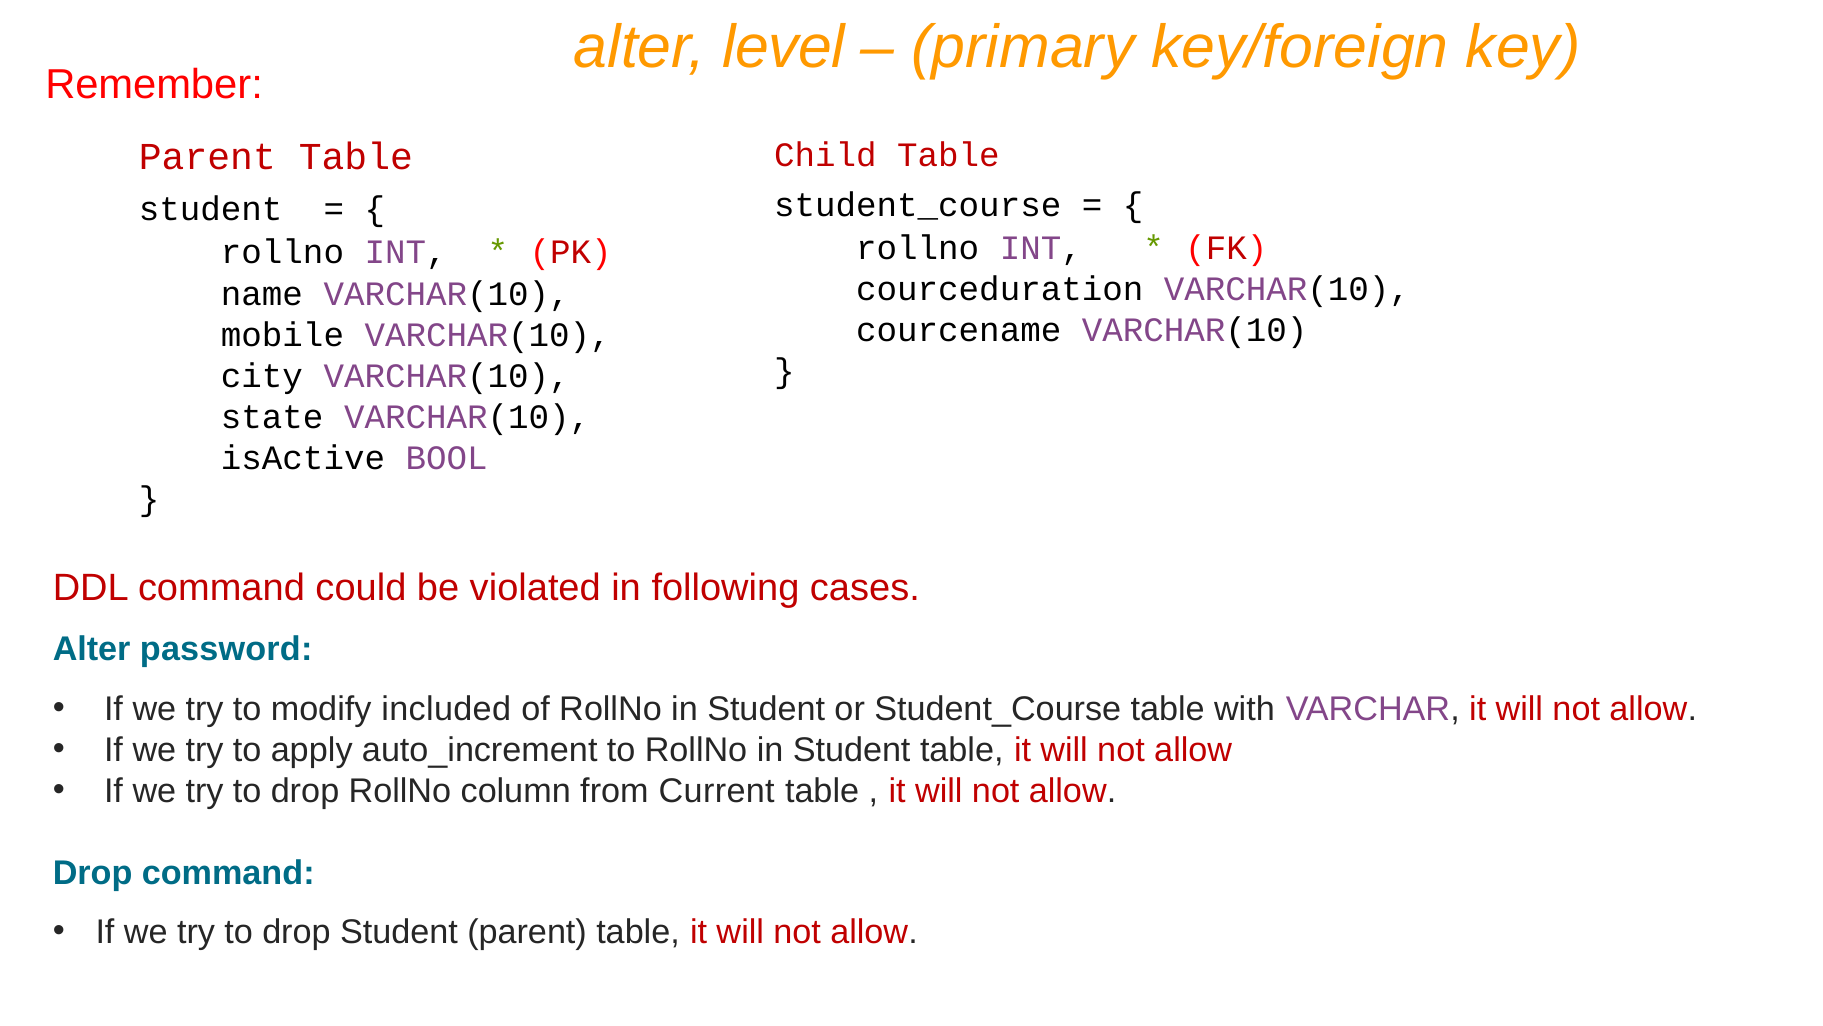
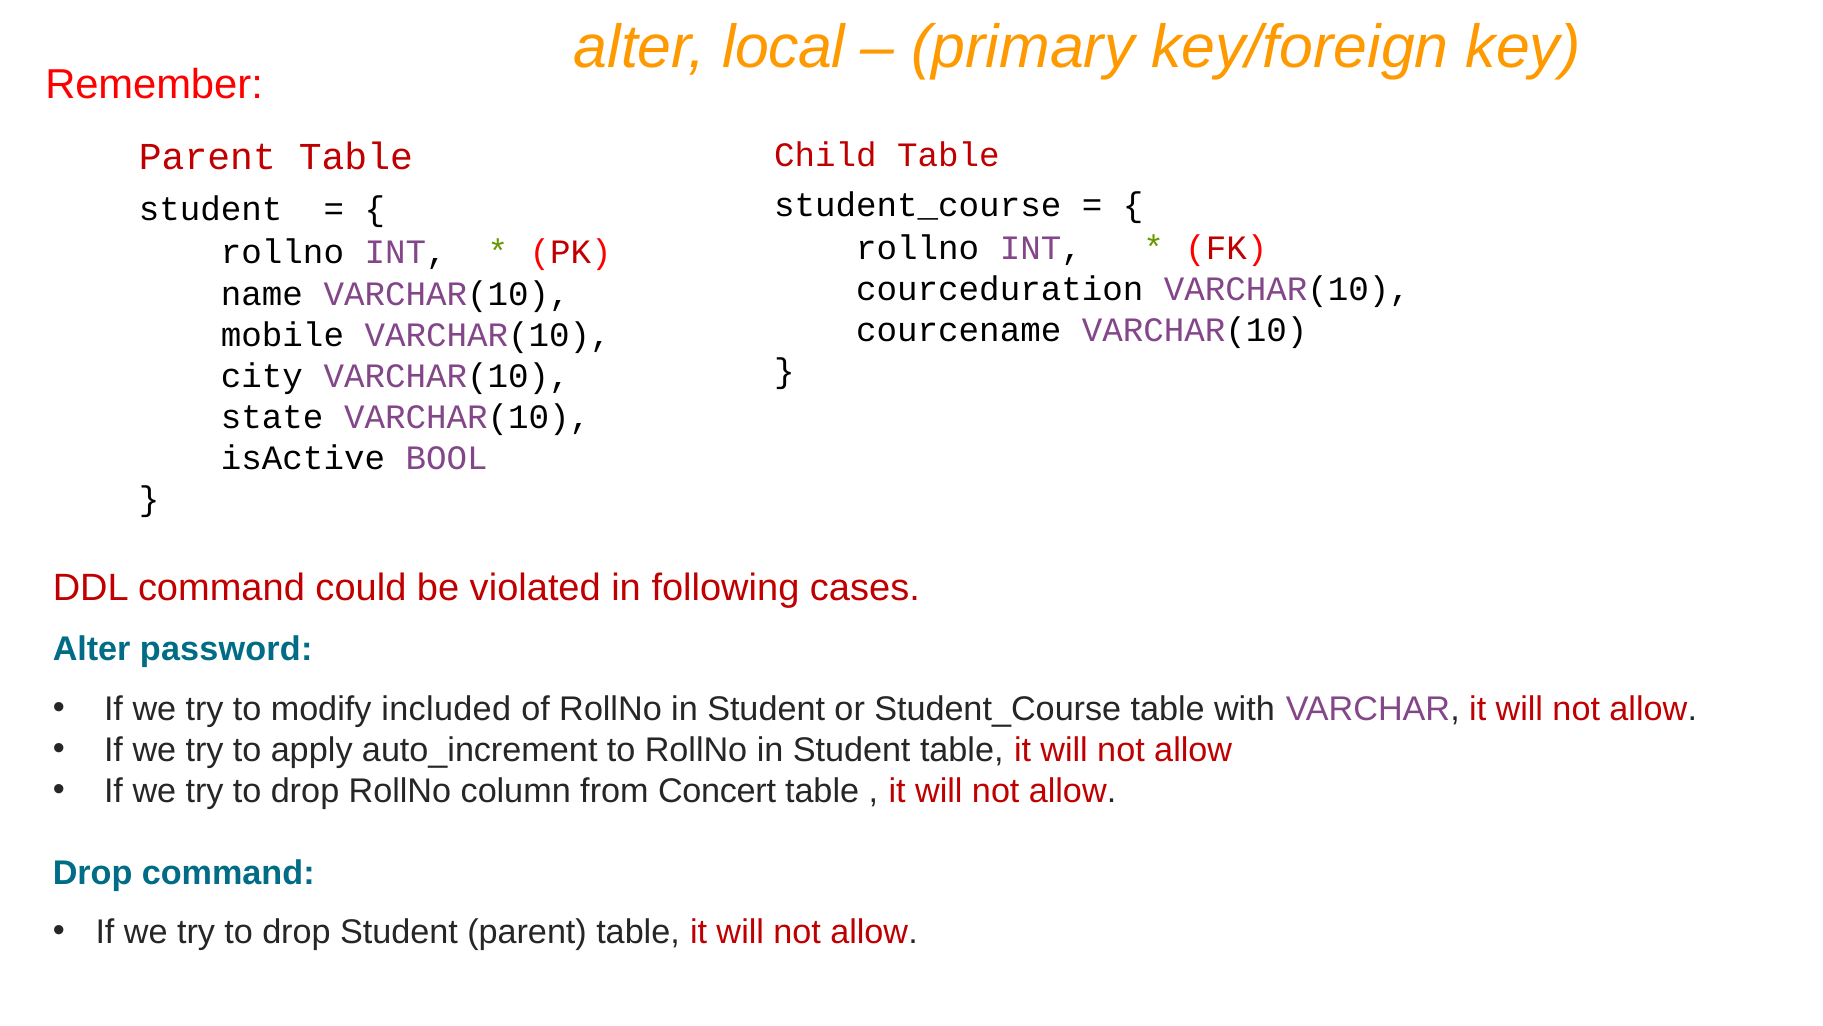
level: level -> local
Current: Current -> Concert
